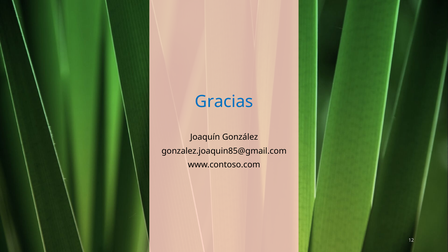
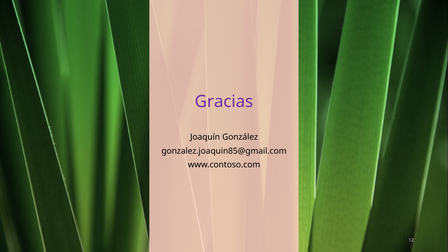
Gracias colour: blue -> purple
